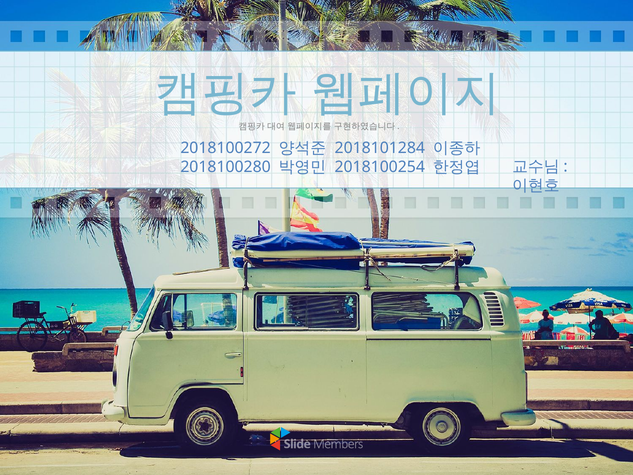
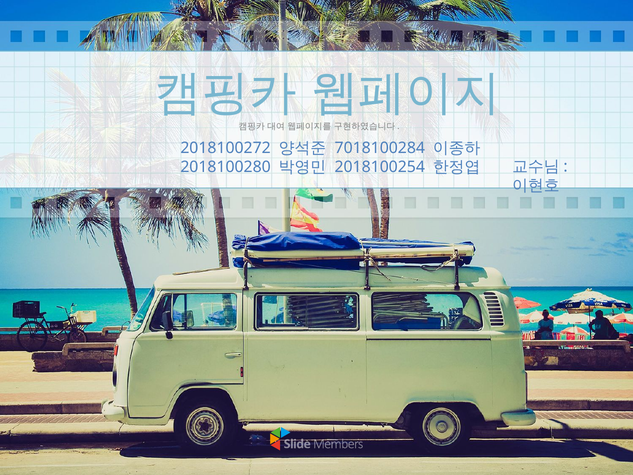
2018101284: 2018101284 -> 7018100284
